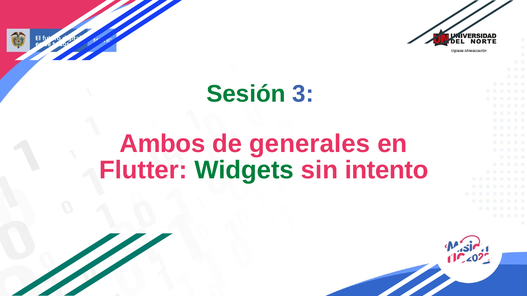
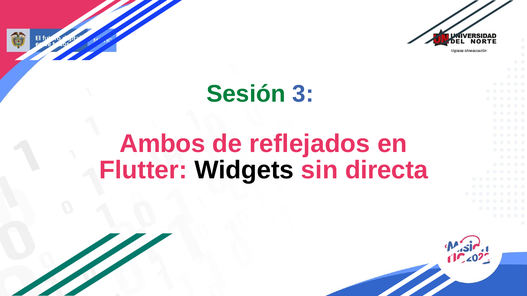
generales: generales -> reflejados
Widgets colour: green -> black
intento: intento -> directa
